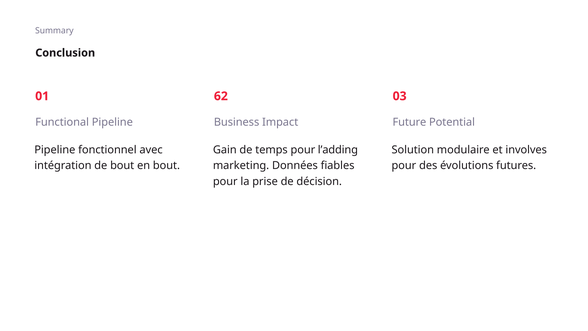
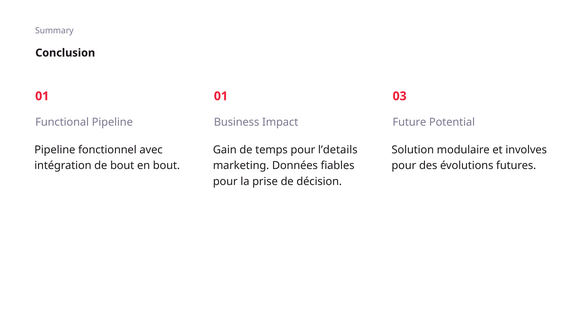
01 62: 62 -> 01
l’adding: l’adding -> l’details
